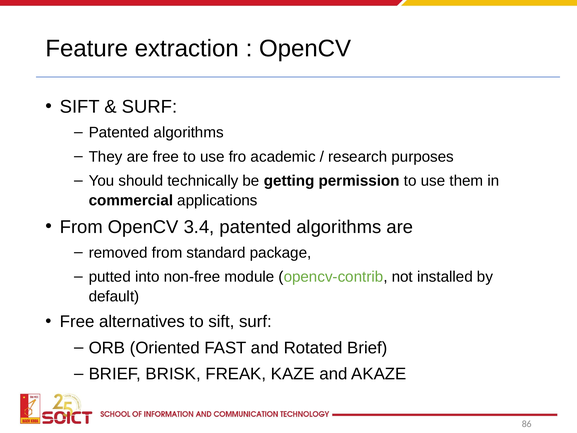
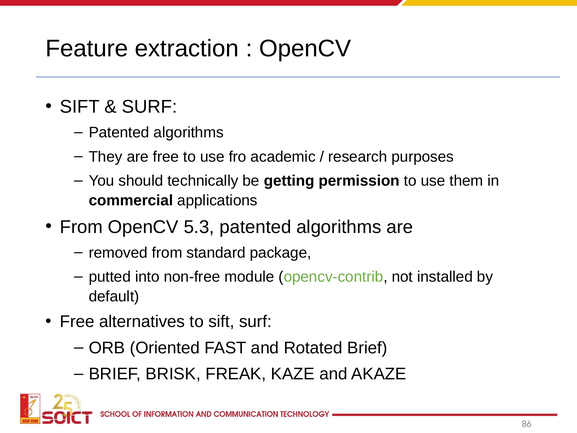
3.4: 3.4 -> 5.3
